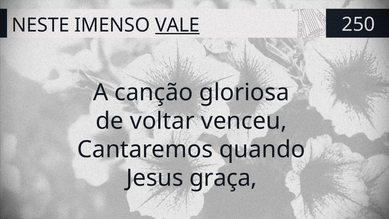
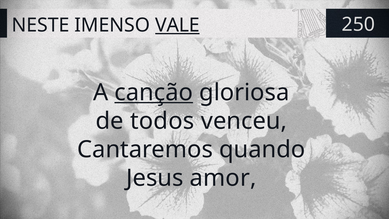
canção underline: none -> present
voltar: voltar -> todos
graça: graça -> amor
